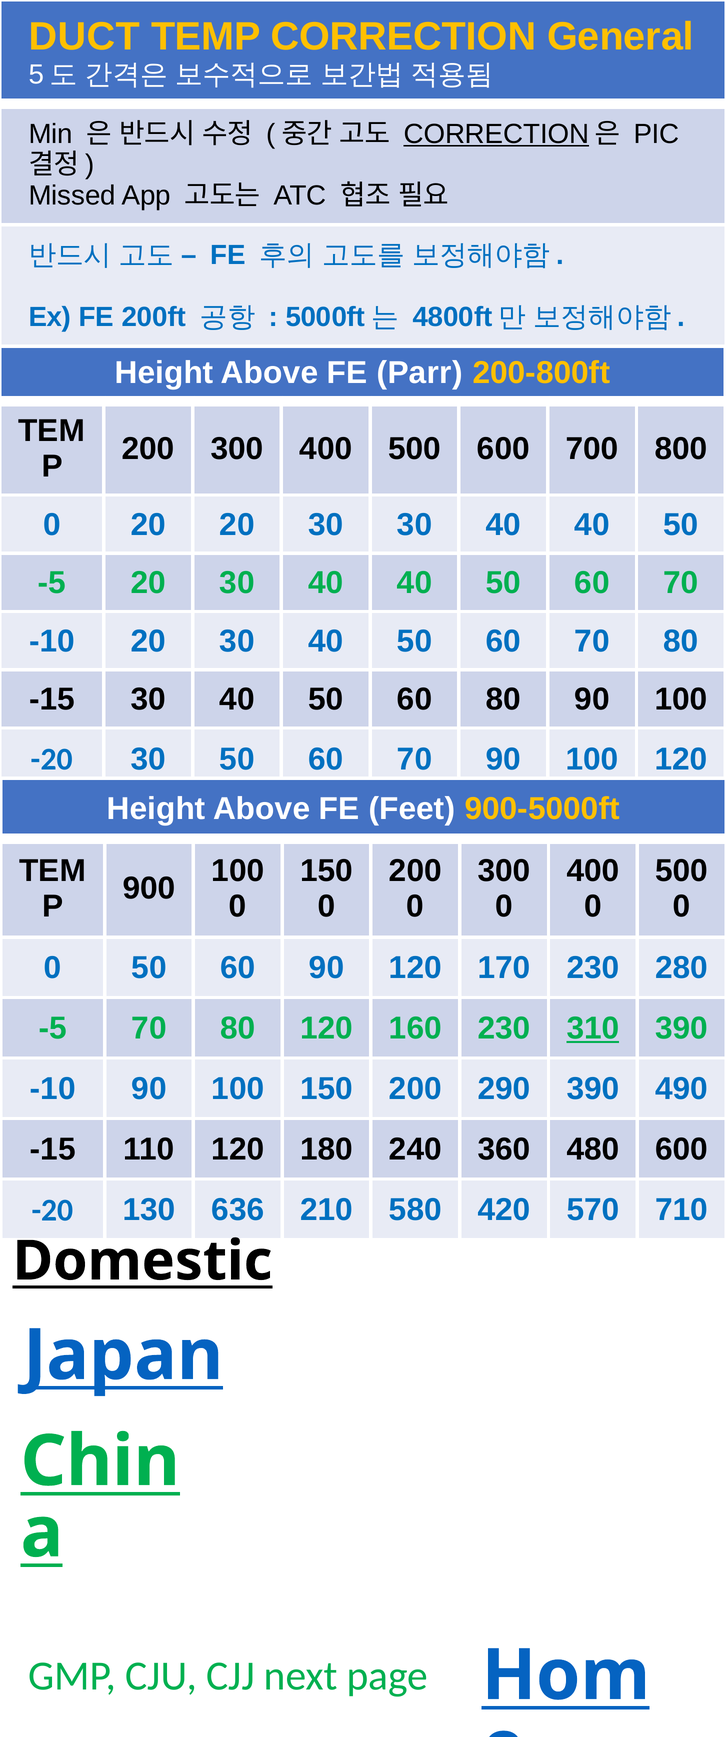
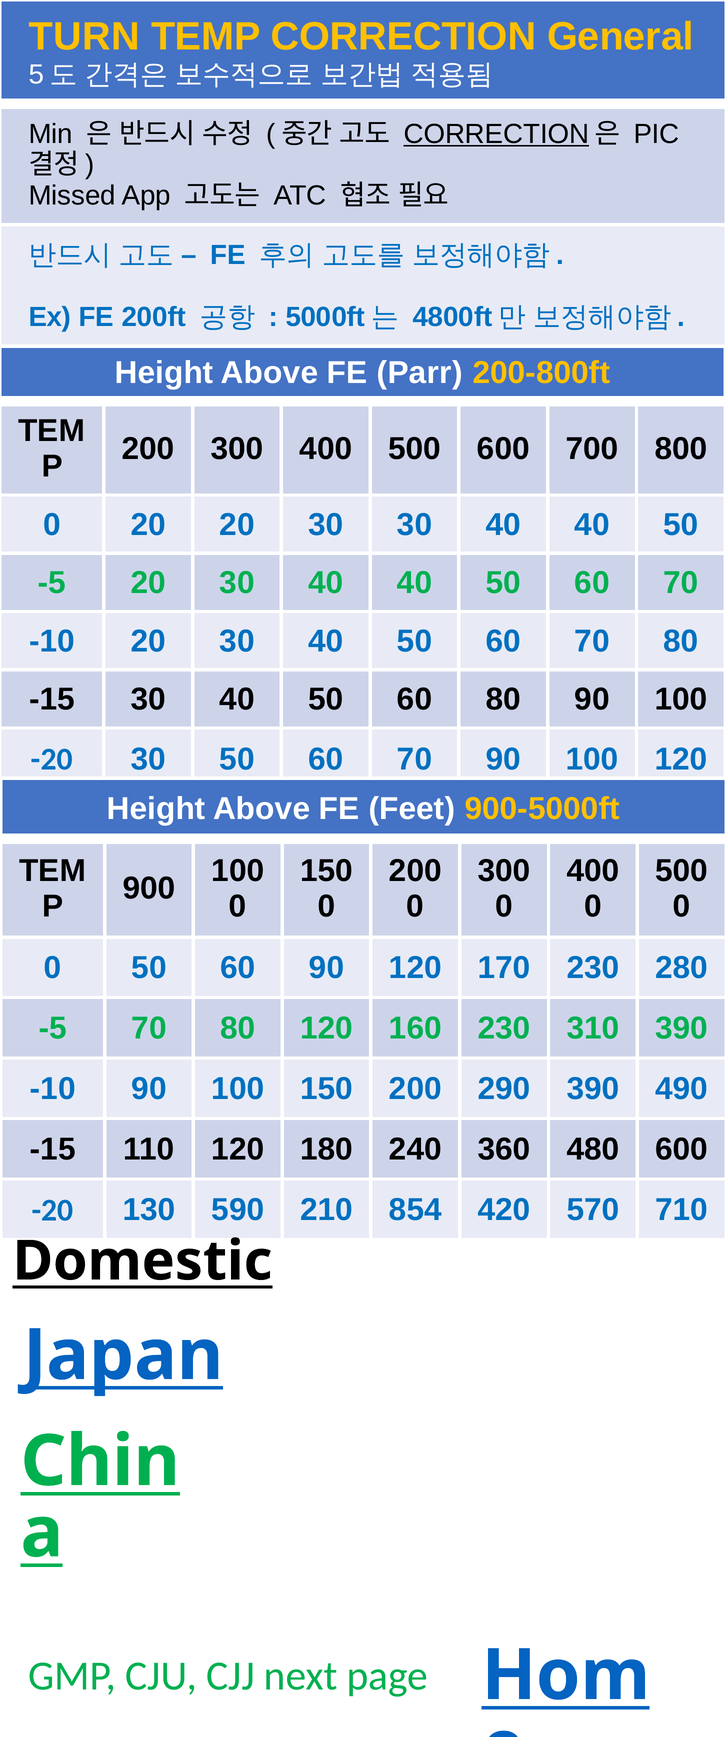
DUCT: DUCT -> TURN
310 underline: present -> none
636: 636 -> 590
580: 580 -> 854
